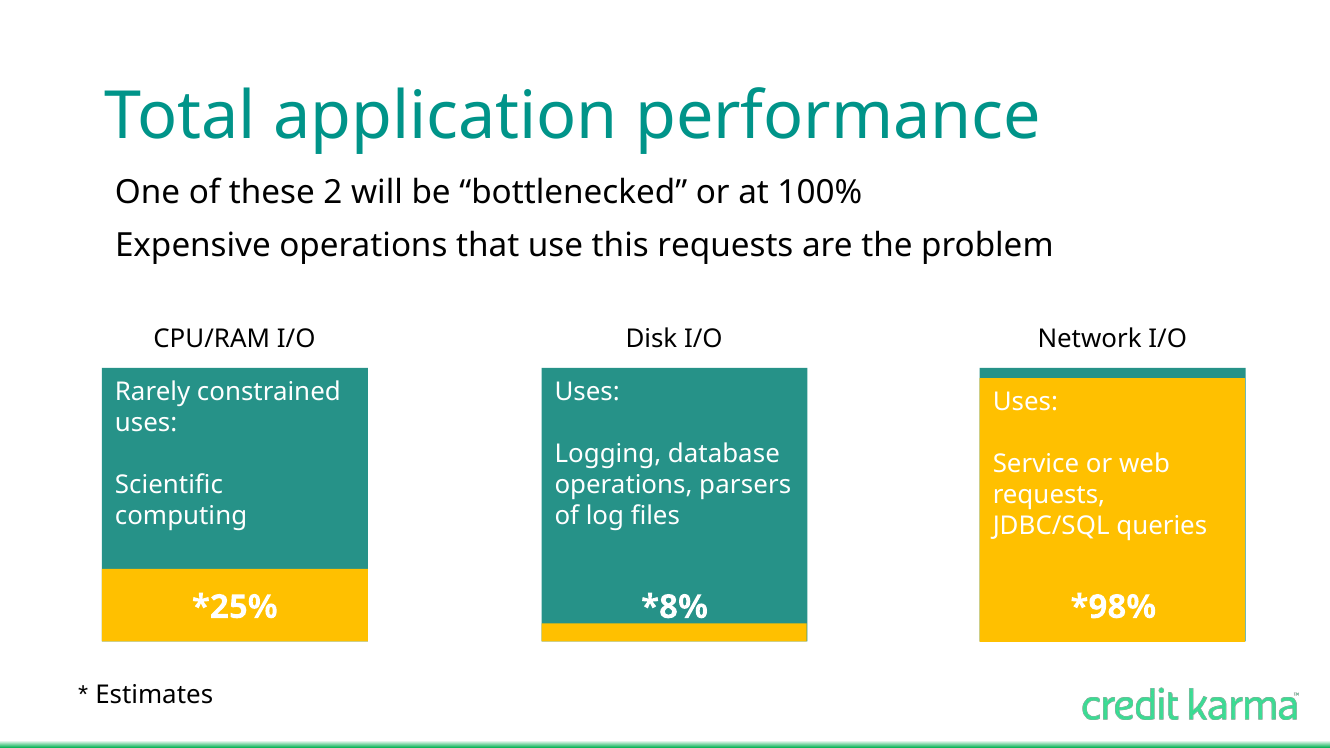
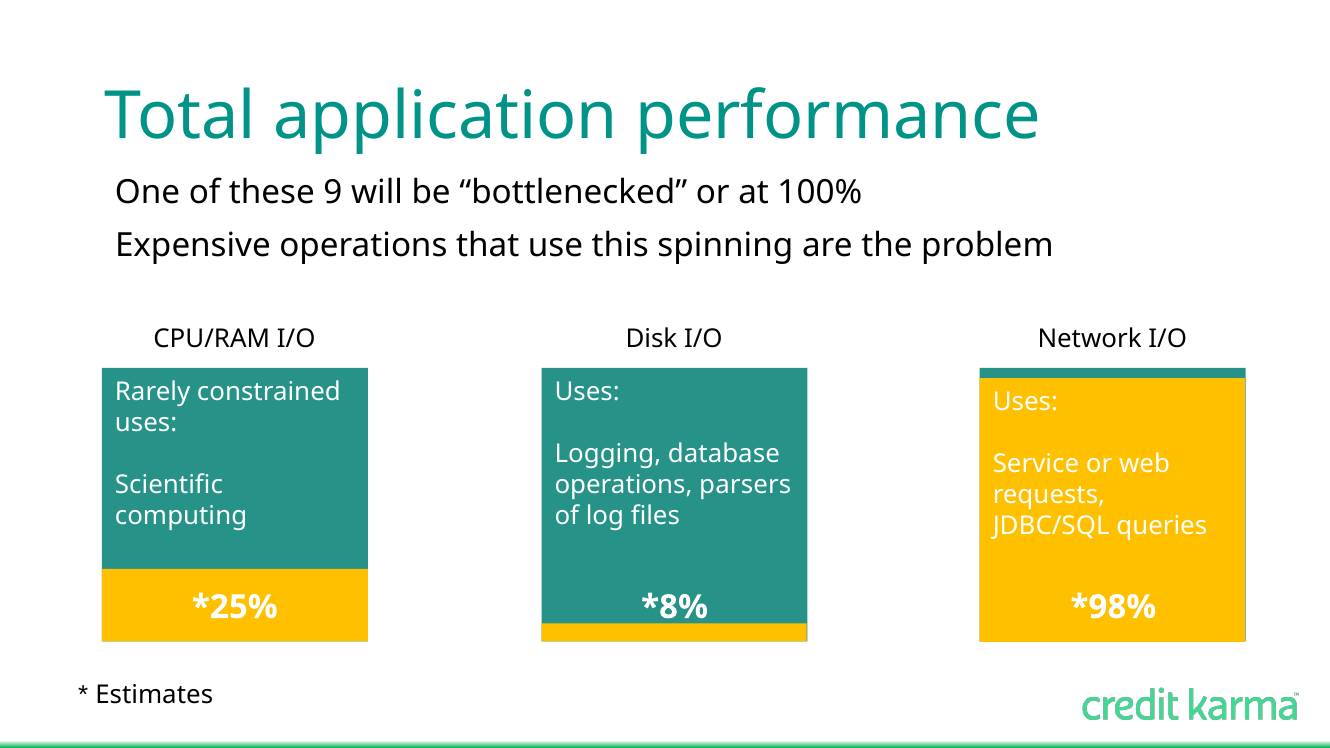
2: 2 -> 9
this requests: requests -> spinning
